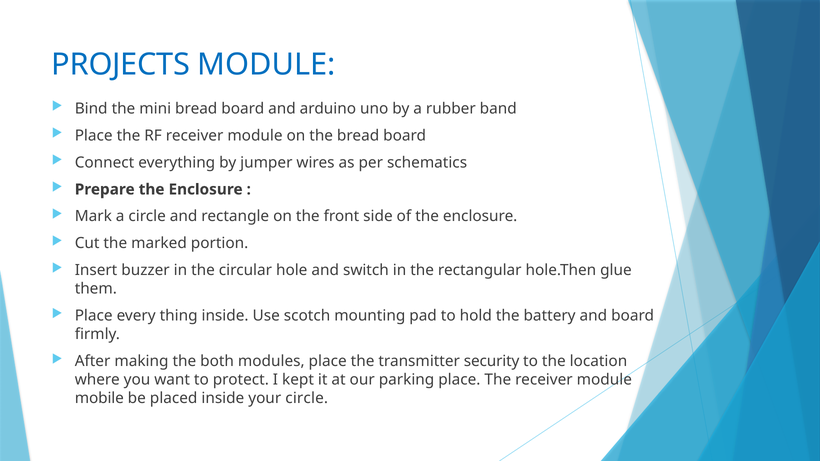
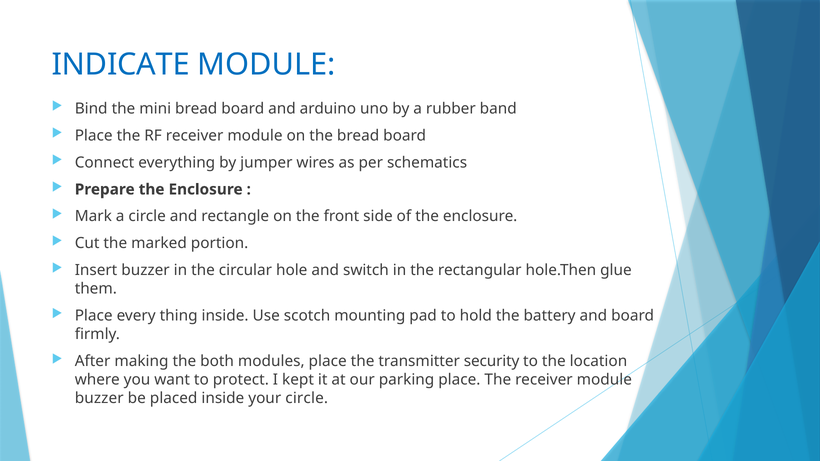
PROJECTS: PROJECTS -> INDICATE
mobile at (99, 398): mobile -> buzzer
